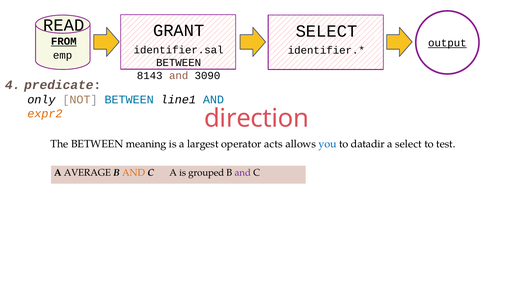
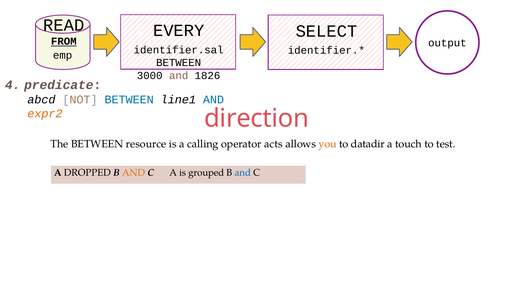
GRANT: GRANT -> EVERY
output underline: present -> none
8143: 8143 -> 3000
3090: 3090 -> 1826
only: only -> abcd
meaning: meaning -> resource
largest: largest -> calling
you colour: blue -> orange
a select: select -> touch
AVERAGE: AVERAGE -> DROPPED
and at (243, 173) colour: purple -> blue
